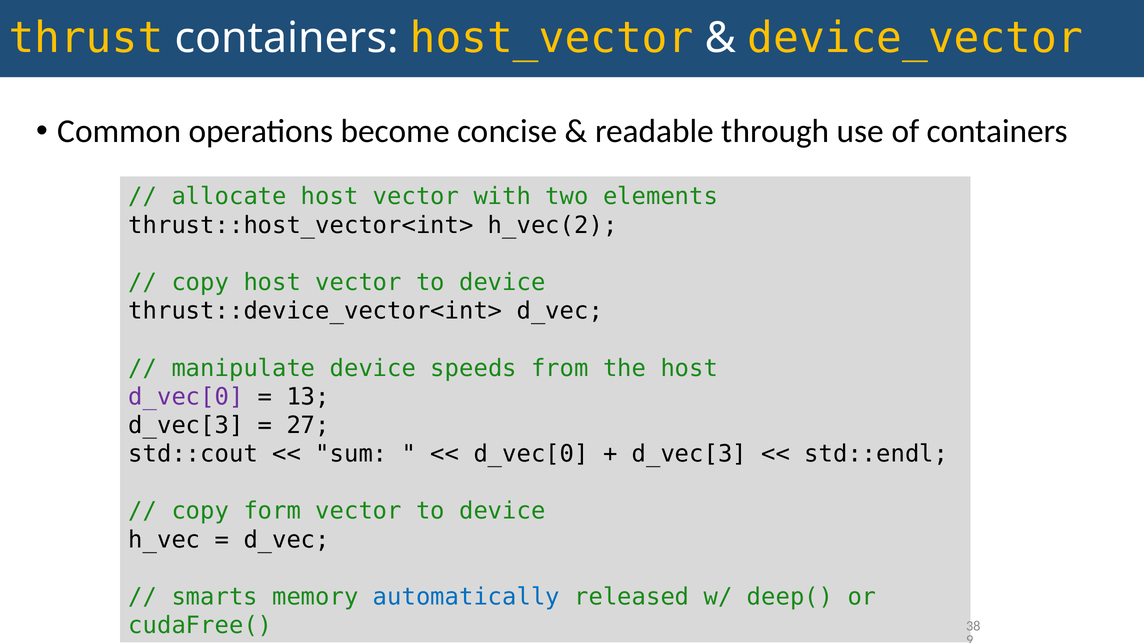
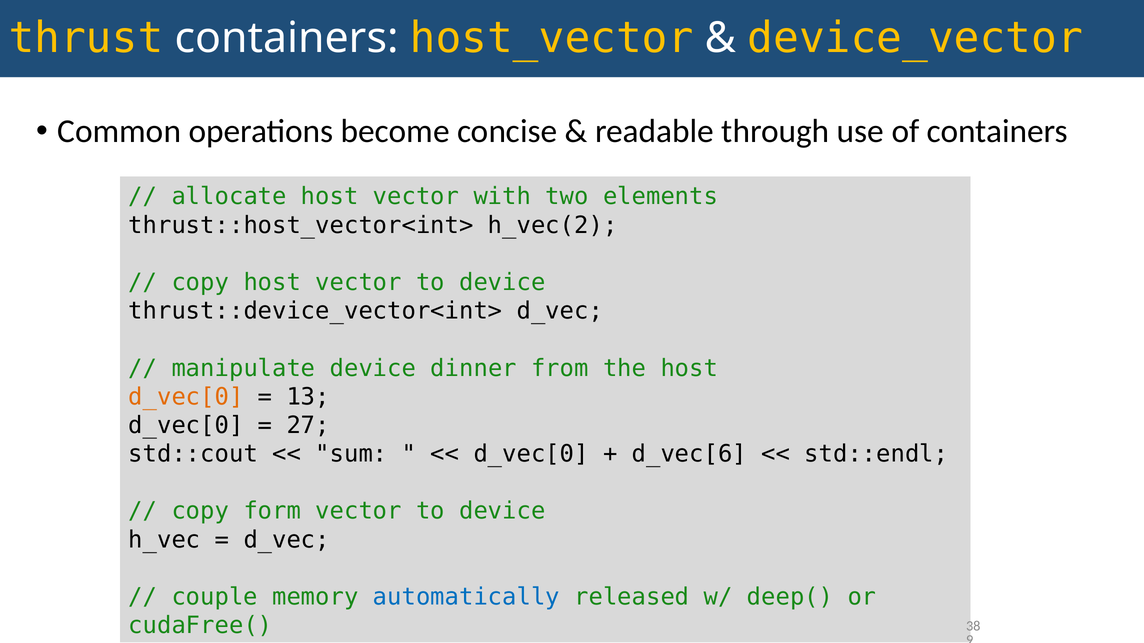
speeds: speeds -> dinner
d_vec[0 at (186, 397) colour: purple -> orange
d_vec[3 at (186, 426): d_vec[3 -> d_vec[0
d_vec[3 at (689, 454): d_vec[3 -> d_vec[6
smarts: smarts -> couple
